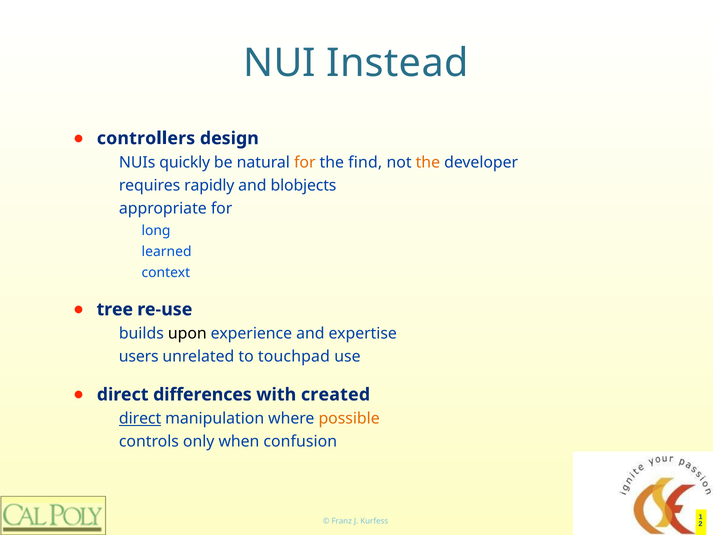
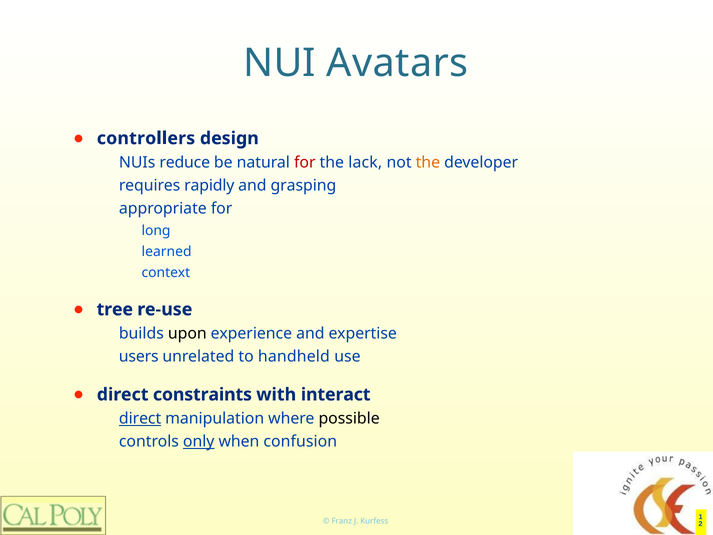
Instead: Instead -> Avatars
quickly: quickly -> reduce
for at (305, 162) colour: orange -> red
find: find -> lack
blobjects: blobjects -> grasping
touchpad: touchpad -> handheld
differences: differences -> constraints
created: created -> interact
possible colour: orange -> black
only underline: none -> present
